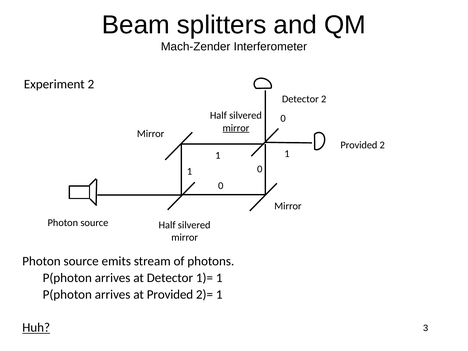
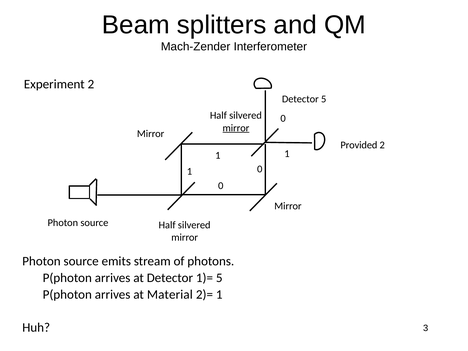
Detector 2: 2 -> 5
1)= 1: 1 -> 5
at Provided: Provided -> Material
Huh underline: present -> none
